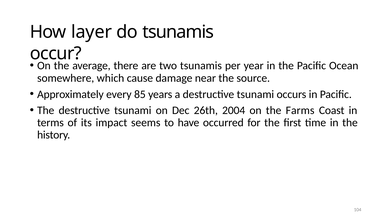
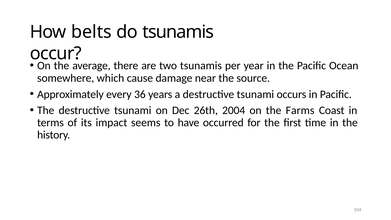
layer: layer -> belts
85: 85 -> 36
